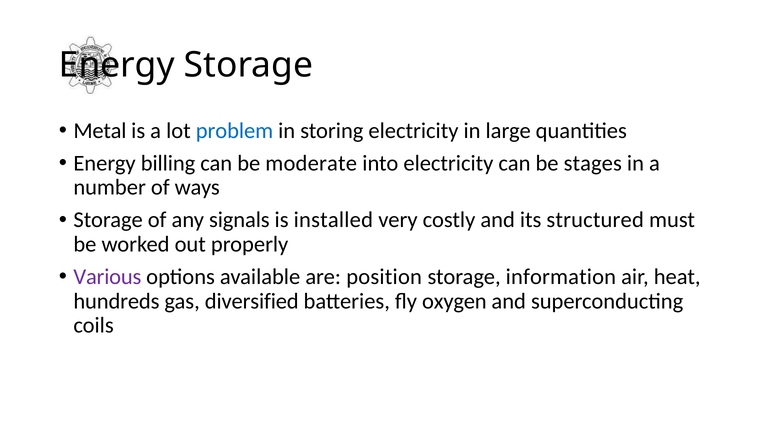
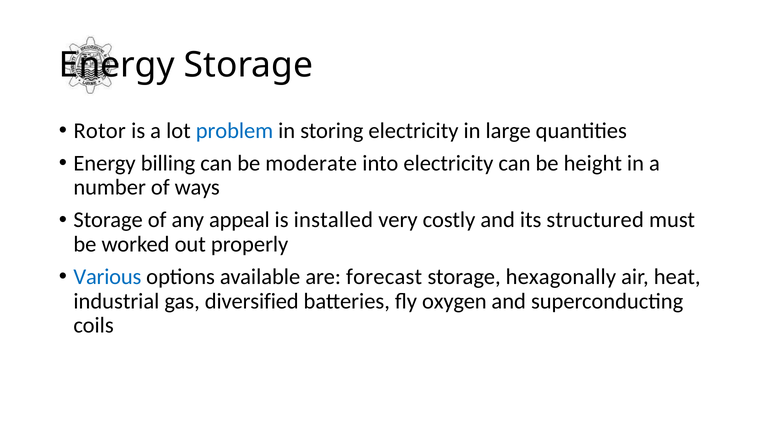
Metal: Metal -> Rotor
stages: stages -> height
signals: signals -> appeal
Various colour: purple -> blue
position: position -> forecast
information: information -> hexagonally
hundreds: hundreds -> industrial
